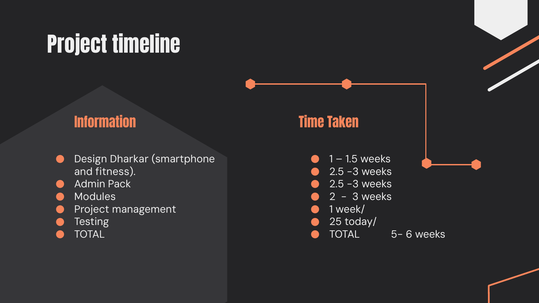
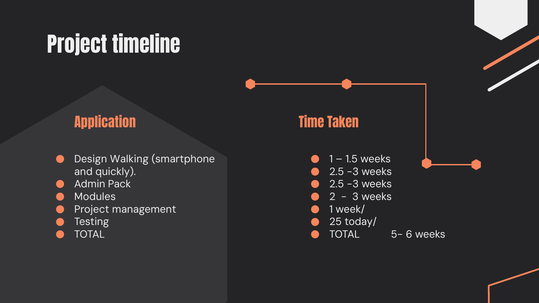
Information: Information -> Application
Dharkar: Dharkar -> Walking
fitness: fitness -> quickly
